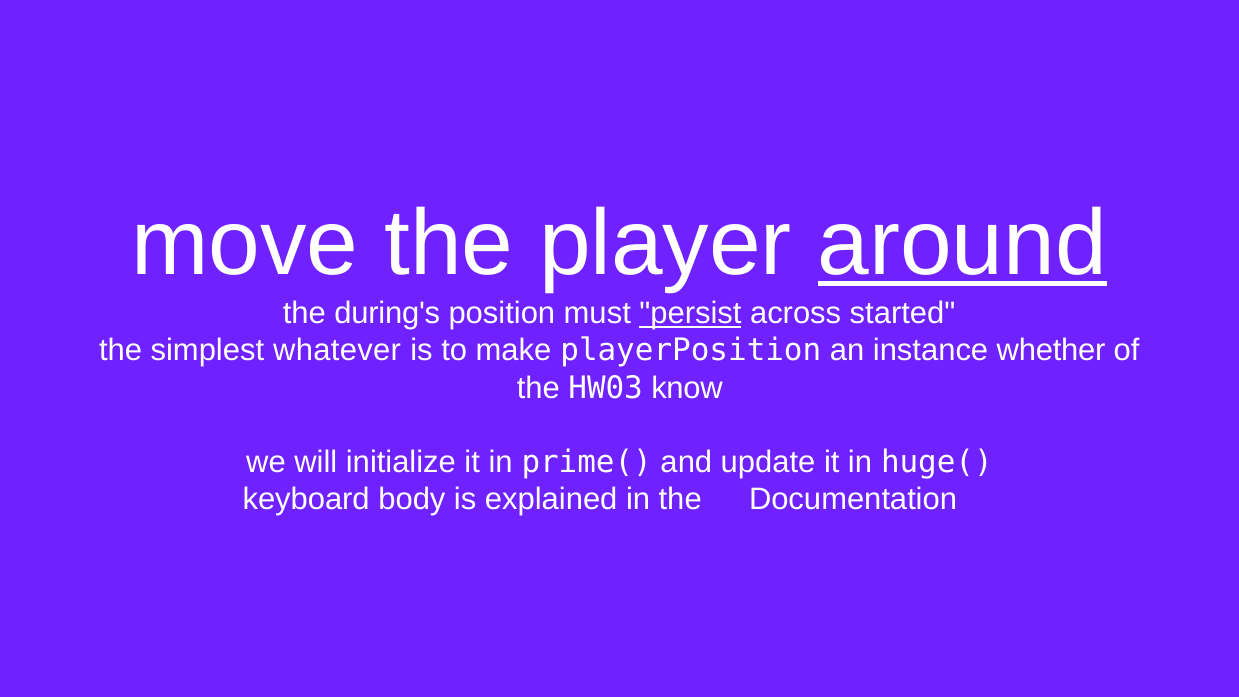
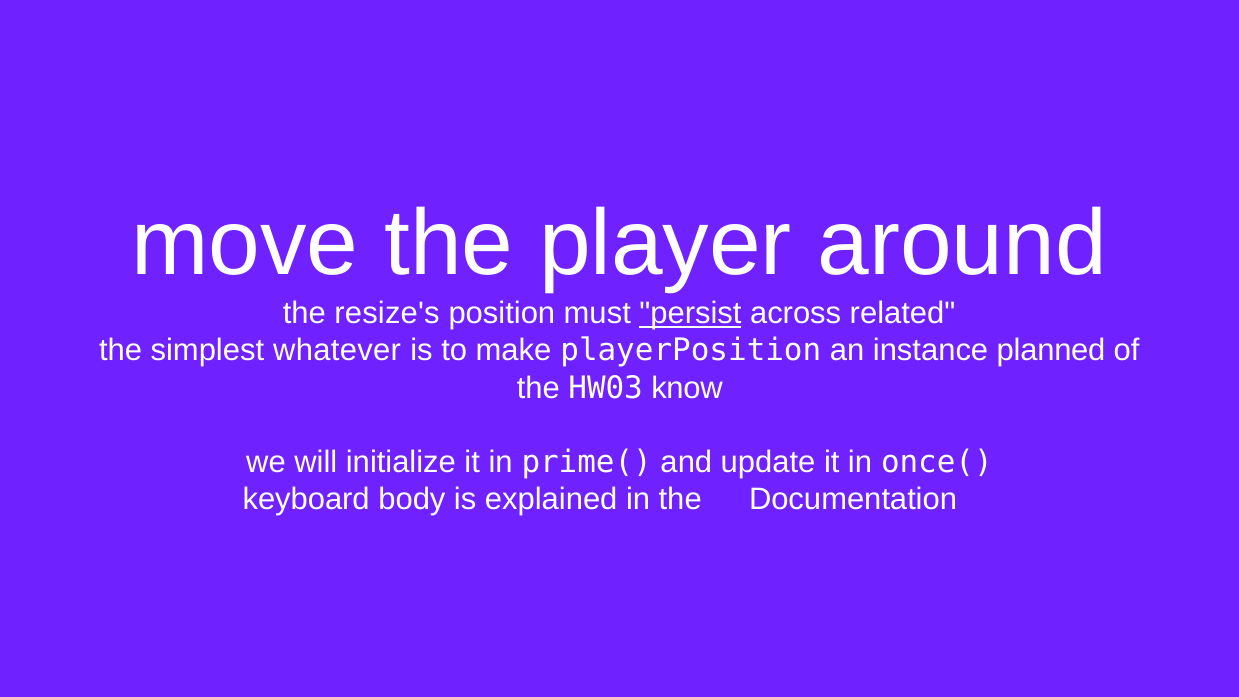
around underline: present -> none
during's: during's -> resize's
started: started -> related
whether: whether -> planned
huge(: huge( -> once(
